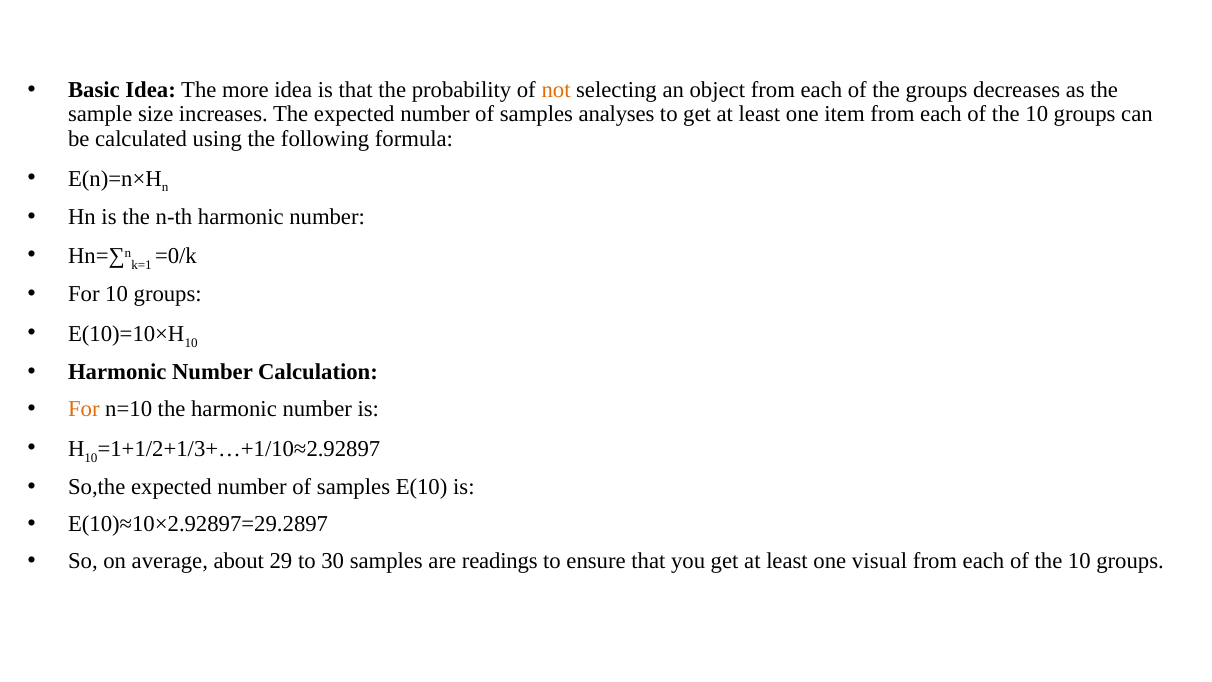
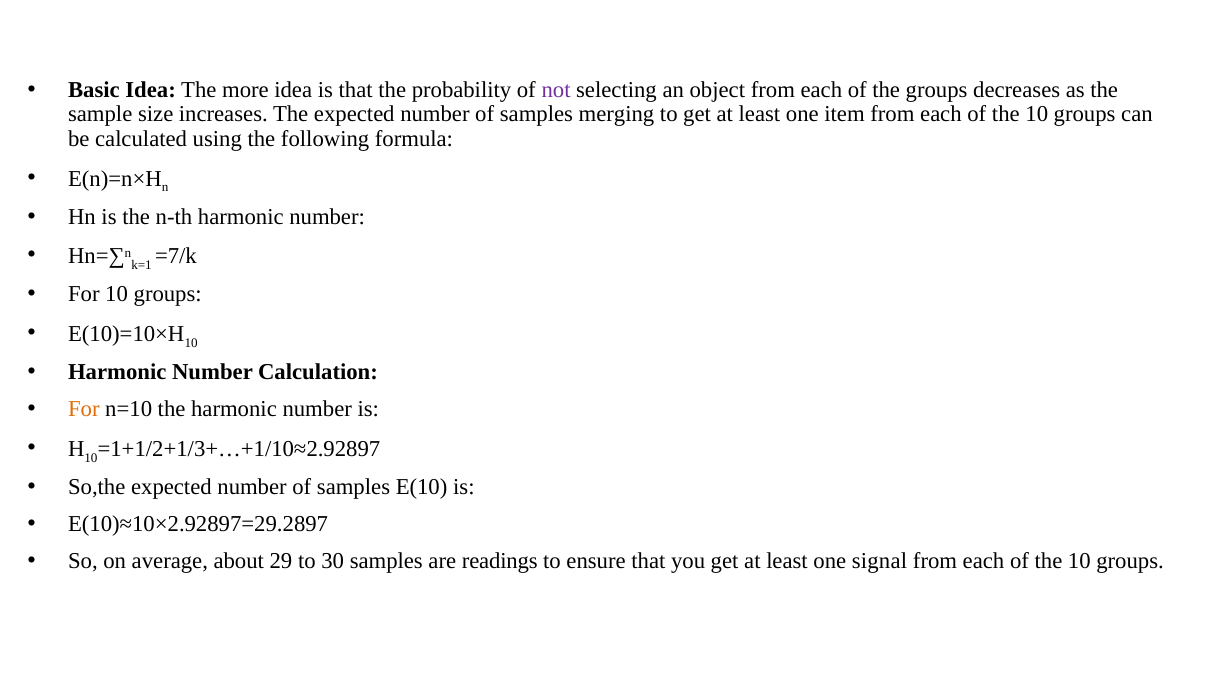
not colour: orange -> purple
analyses: analyses -> merging
=0/k: =0/k -> =7/k
visual: visual -> signal
